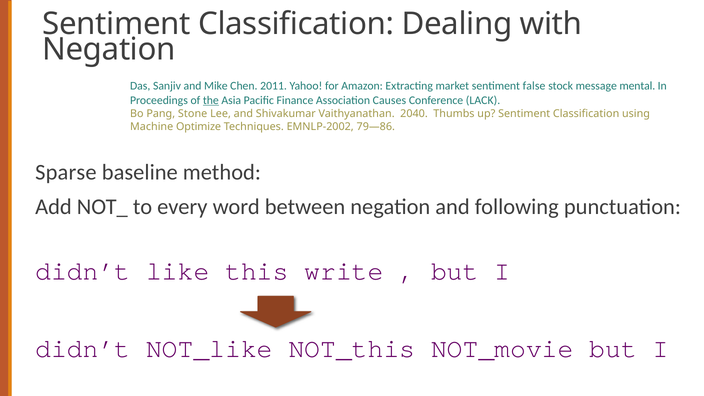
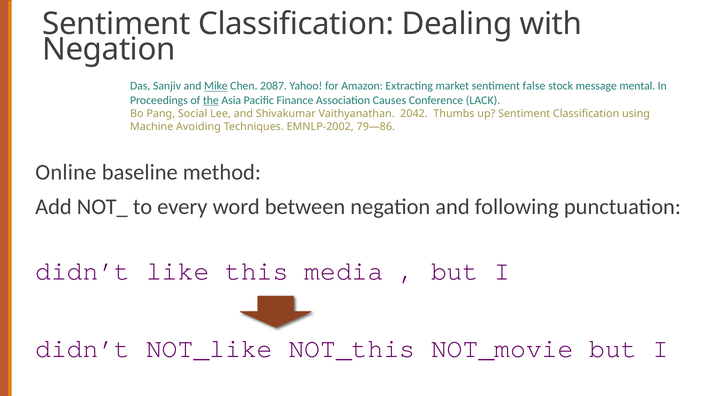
Mike underline: none -> present
2011: 2011 -> 2087
Stone: Stone -> Social
2040: 2040 -> 2042
Optimize: Optimize -> Avoiding
Sparse: Sparse -> Online
write: write -> media
